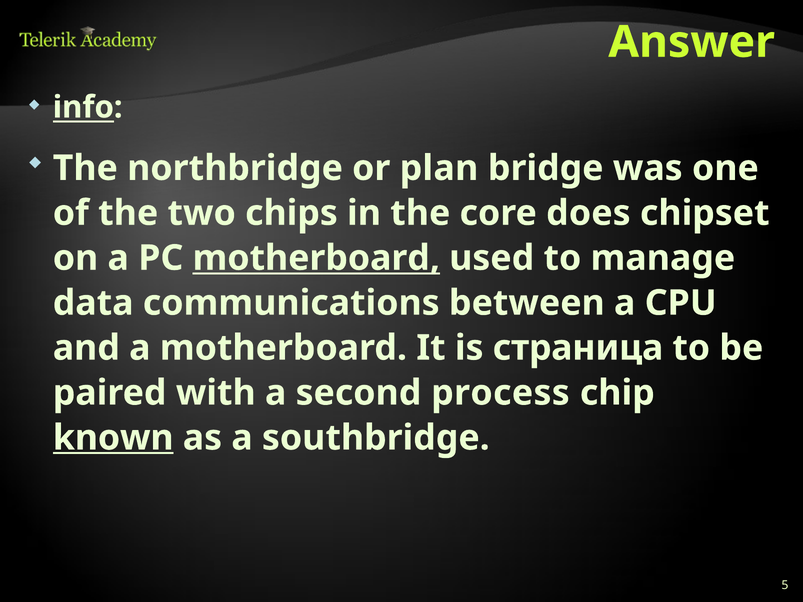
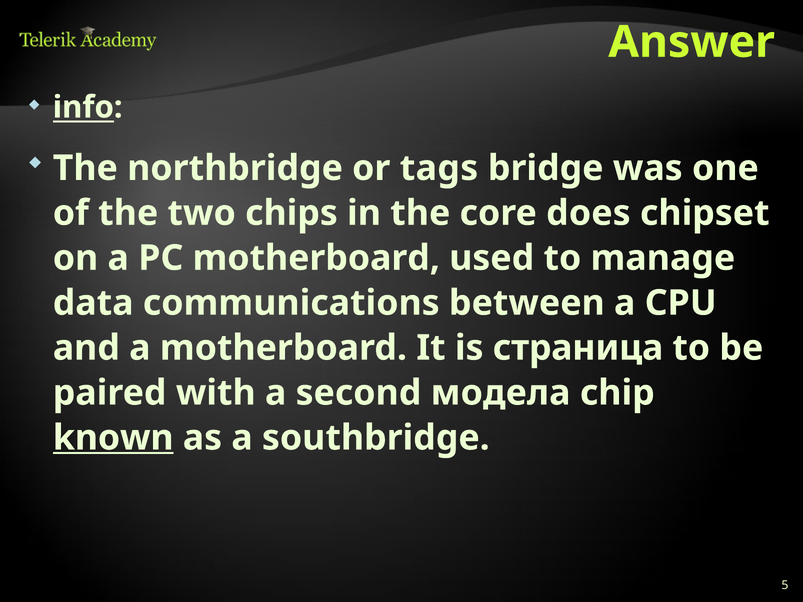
plan: plan -> tags
motherboard at (316, 258) underline: present -> none
process: process -> модела
